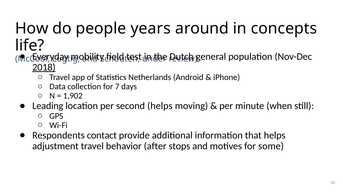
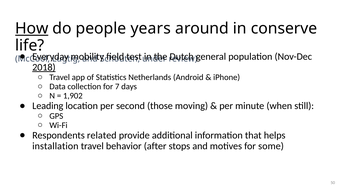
How underline: none -> present
concepts: concepts -> conserve
second helps: helps -> those
contact: contact -> related
adjustment: adjustment -> installation
